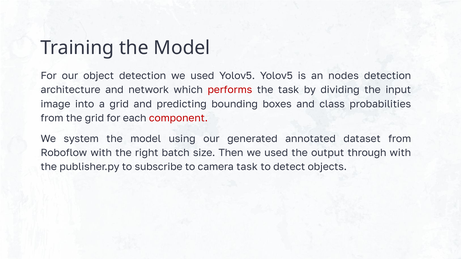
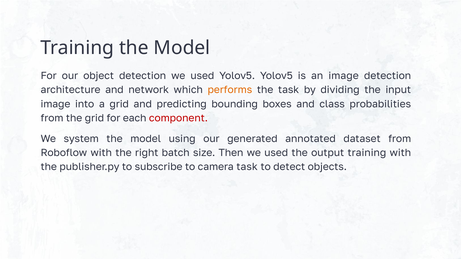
an nodes: nodes -> image
performs colour: red -> orange
output through: through -> training
